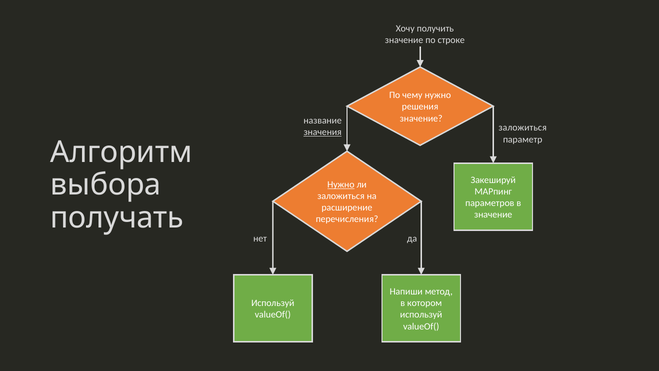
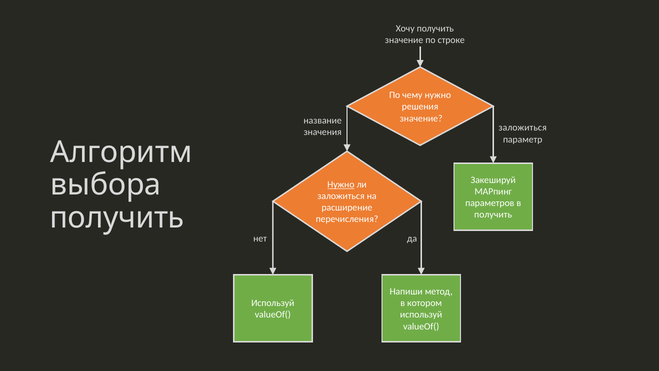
значения underline: present -> none
получать at (117, 217): получать -> получить
значение at (493, 215): значение -> получить
